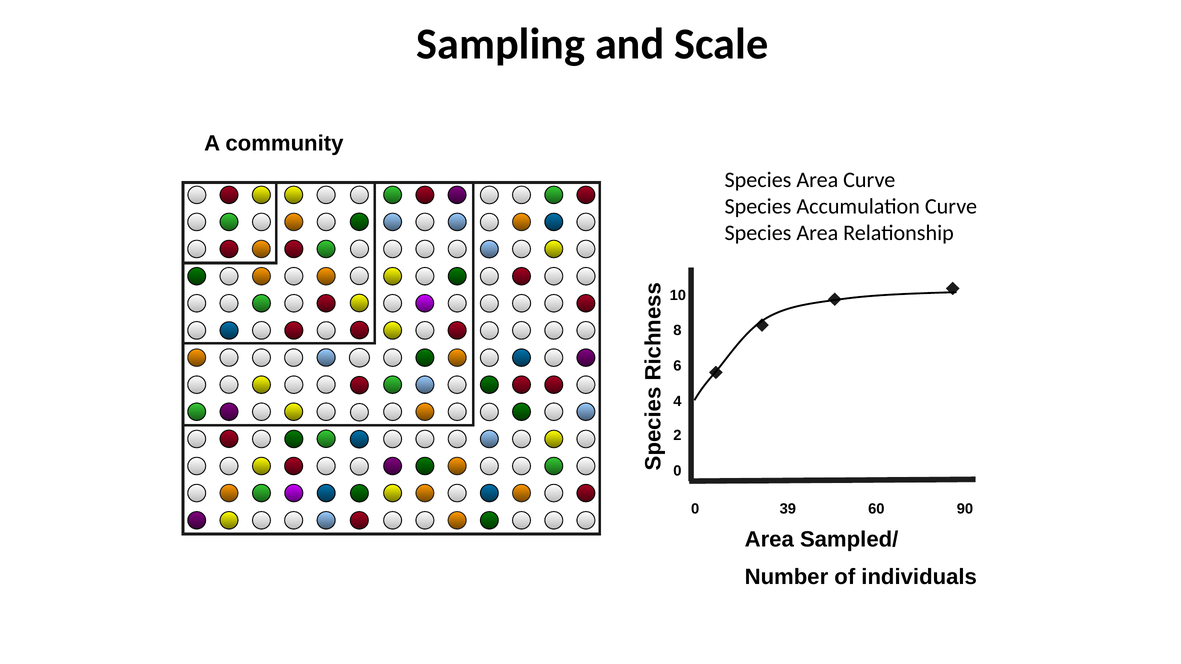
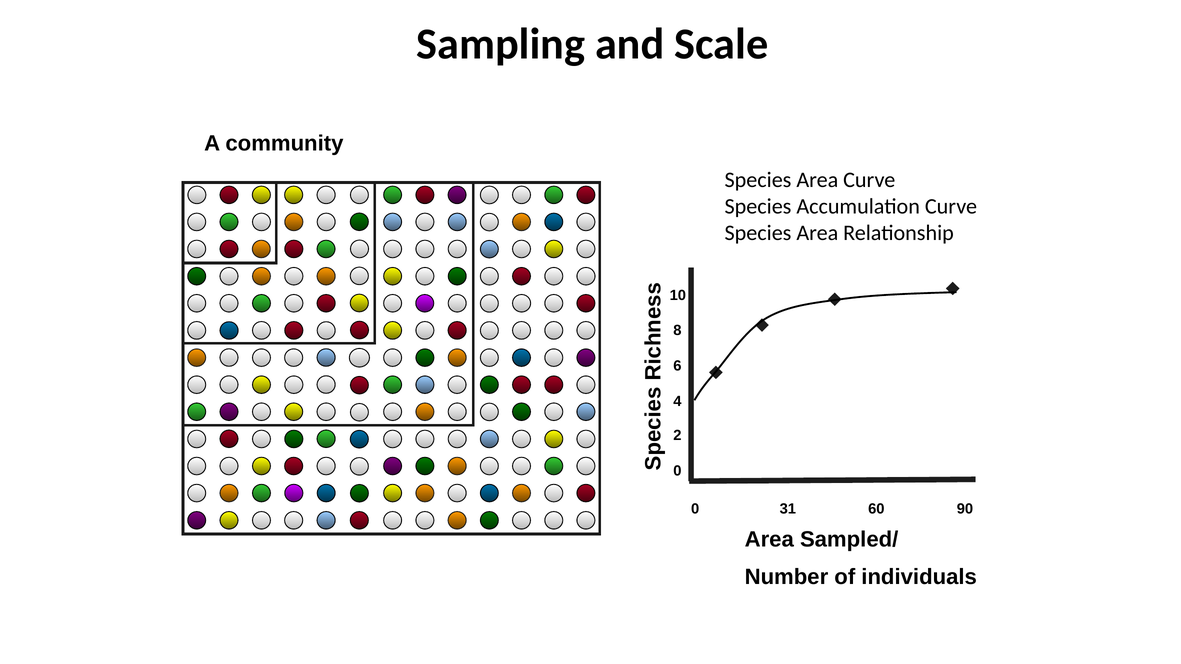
39: 39 -> 31
